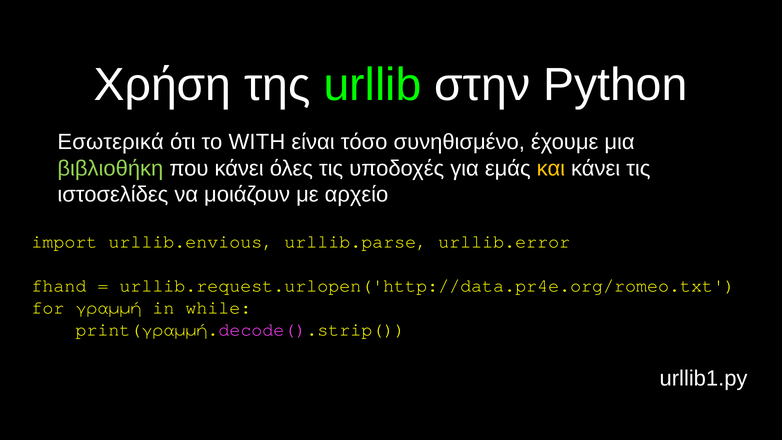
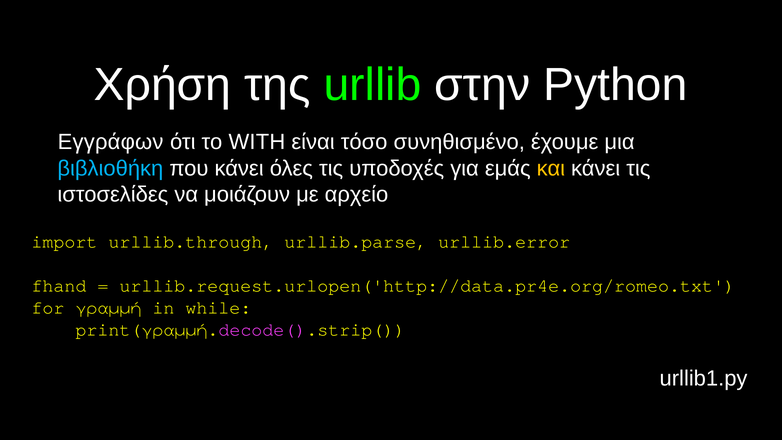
Εσωτερικά: Εσωτερικά -> Εγγράφων
βιβλιοθήκη colour: light green -> light blue
urllib.envious: urllib.envious -> urllib.through
